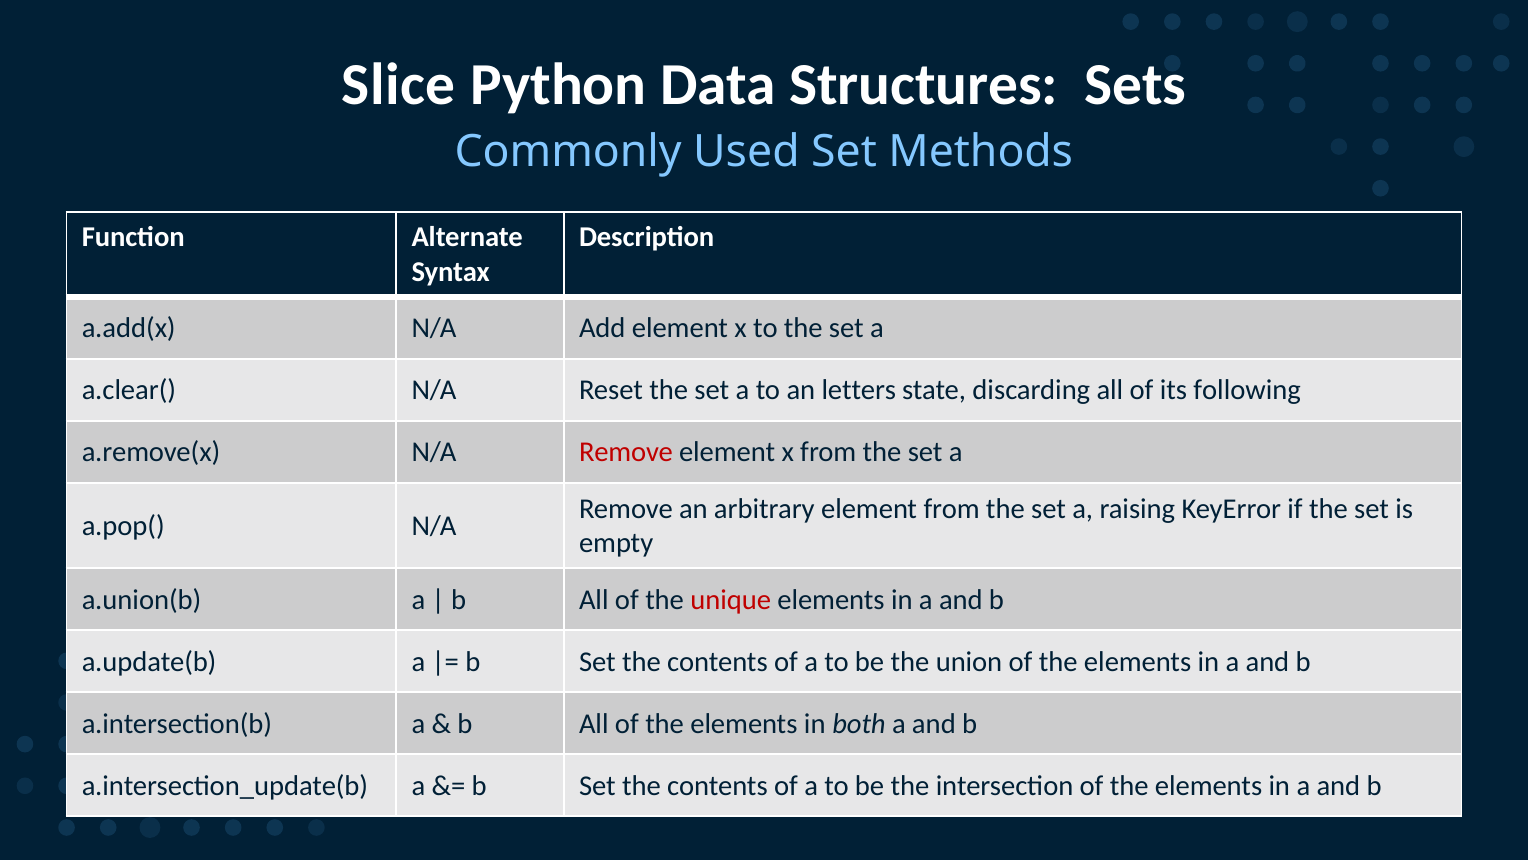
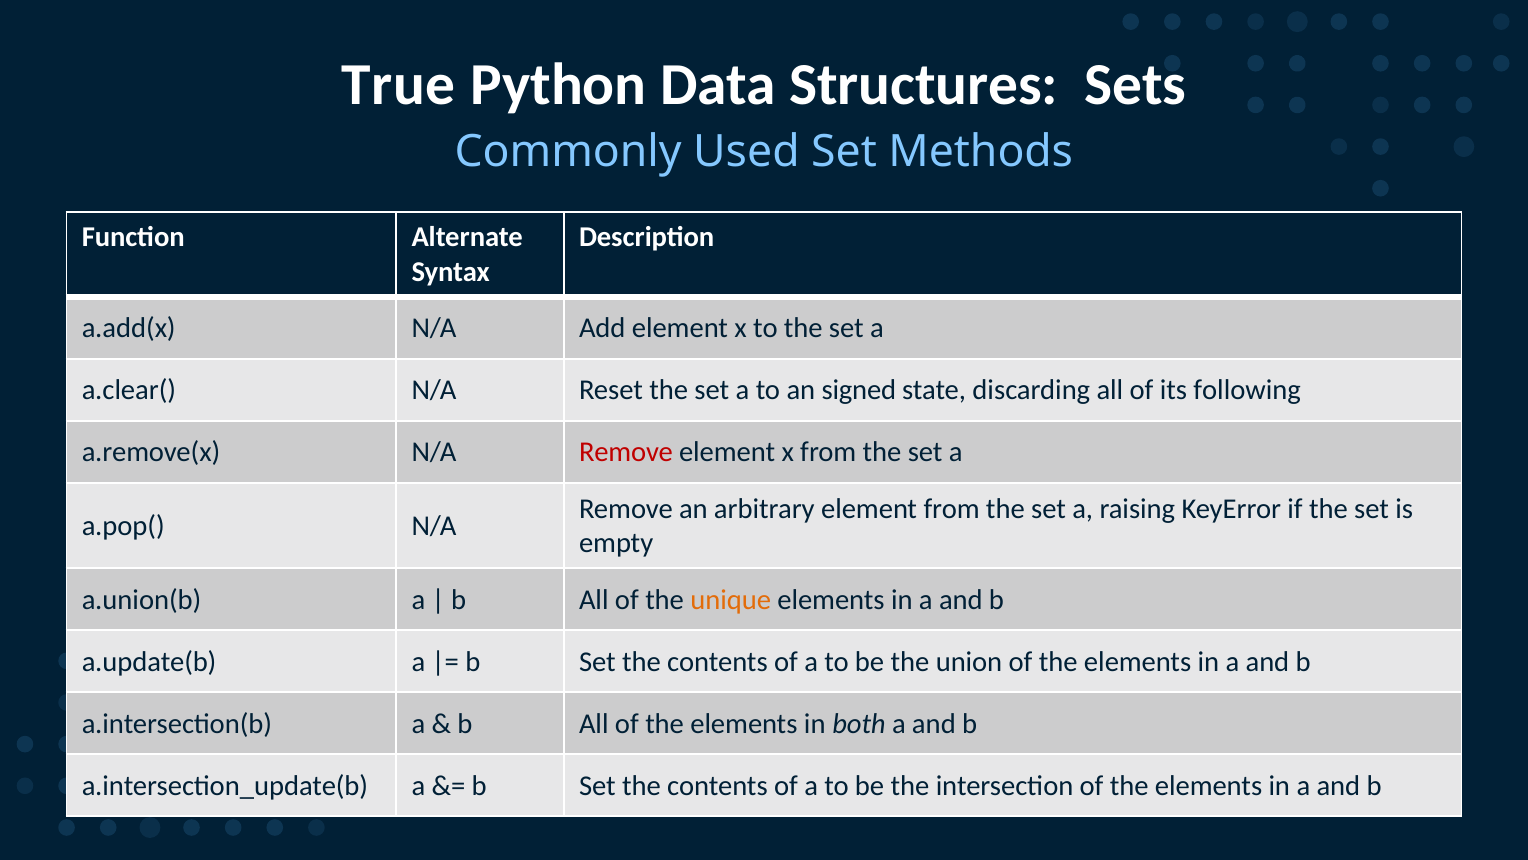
Slice: Slice -> True
letters: letters -> signed
unique colour: red -> orange
